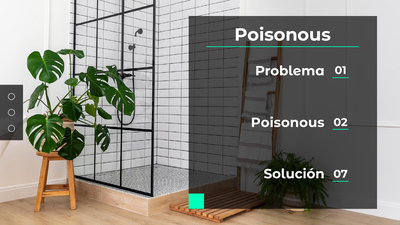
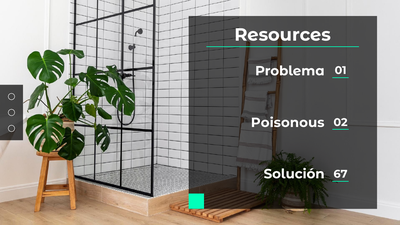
Poisonous at (283, 35): Poisonous -> Resources
07: 07 -> 67
